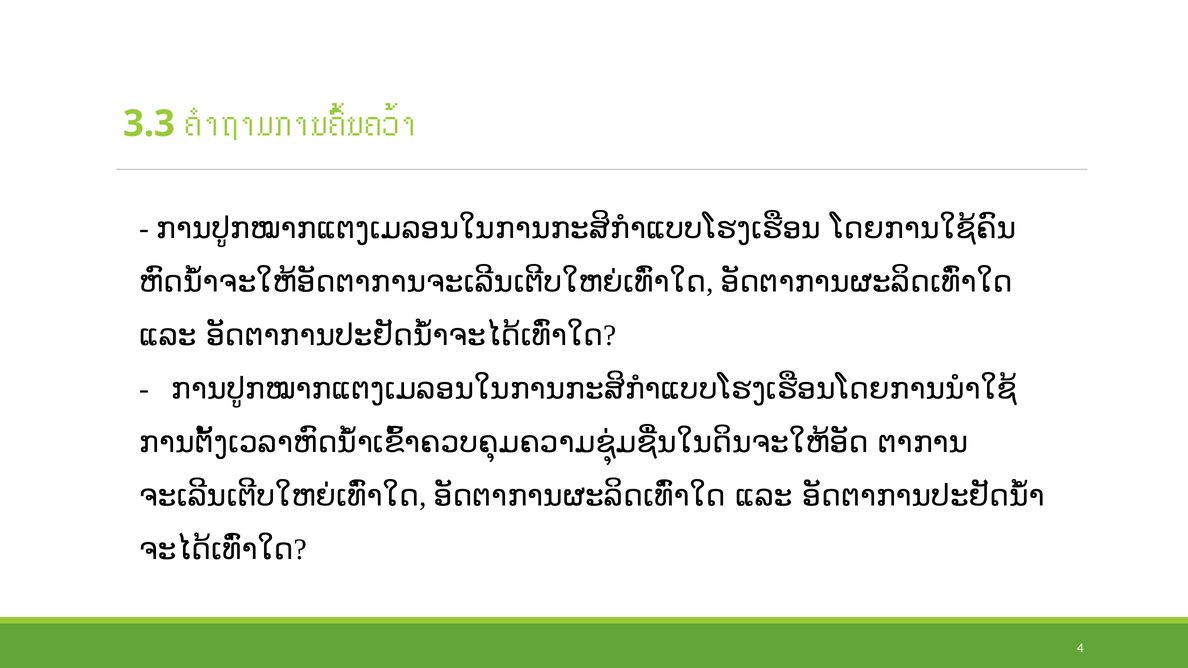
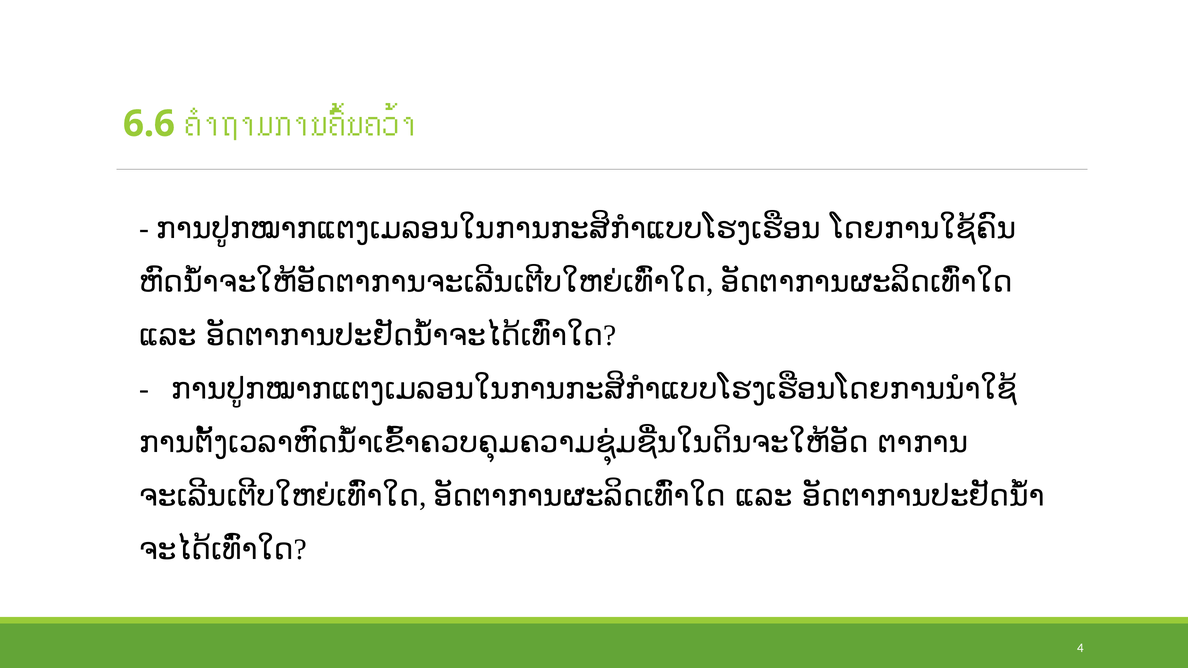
3.3: 3.3 -> 6.6
